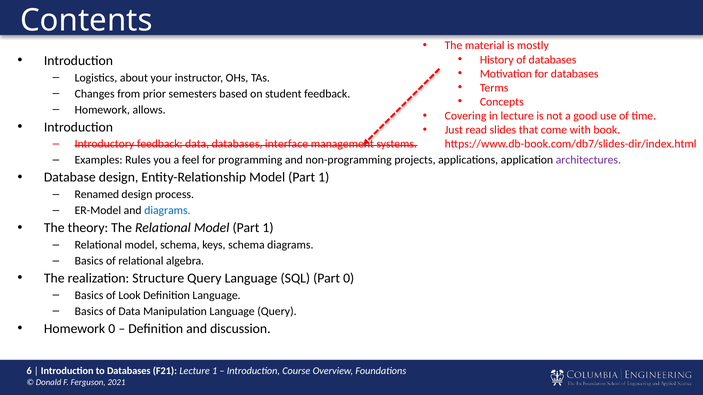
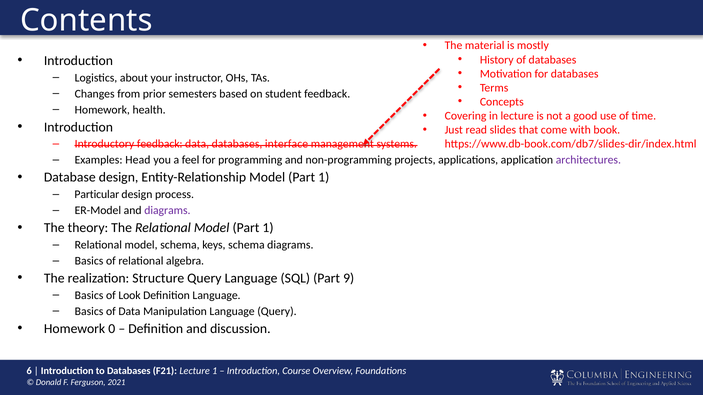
allows: allows -> health
Rules: Rules -> Head
Renamed: Renamed -> Particular
diagrams at (167, 211) colour: blue -> purple
Part 0: 0 -> 9
